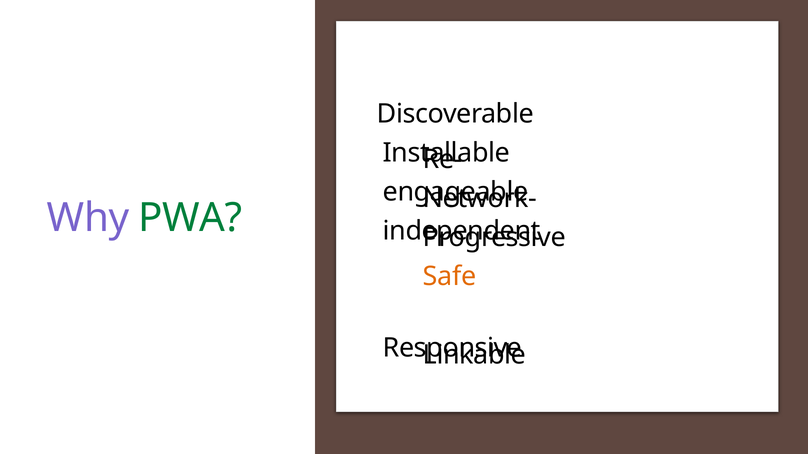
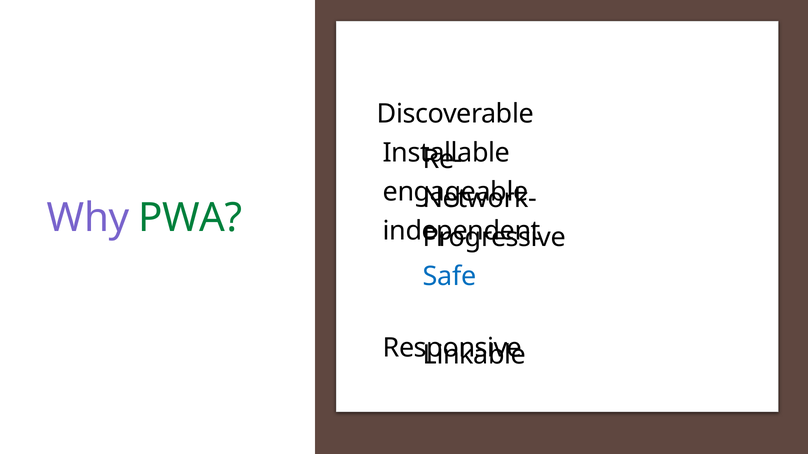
Safe colour: orange -> blue
